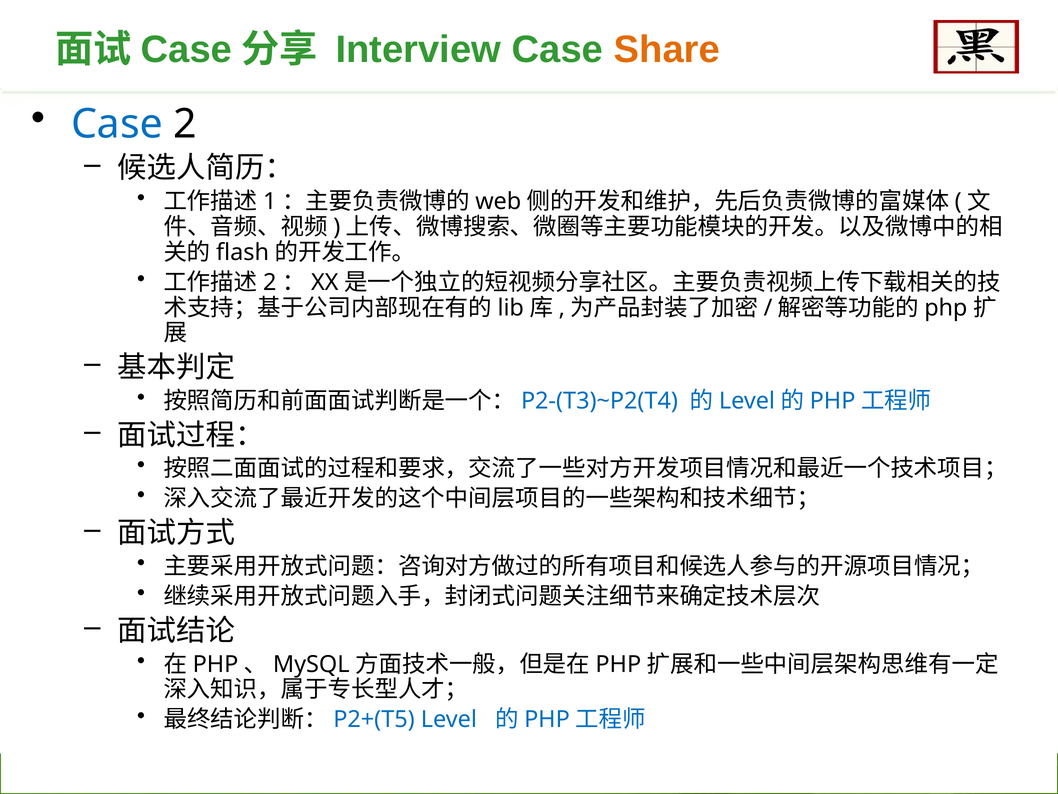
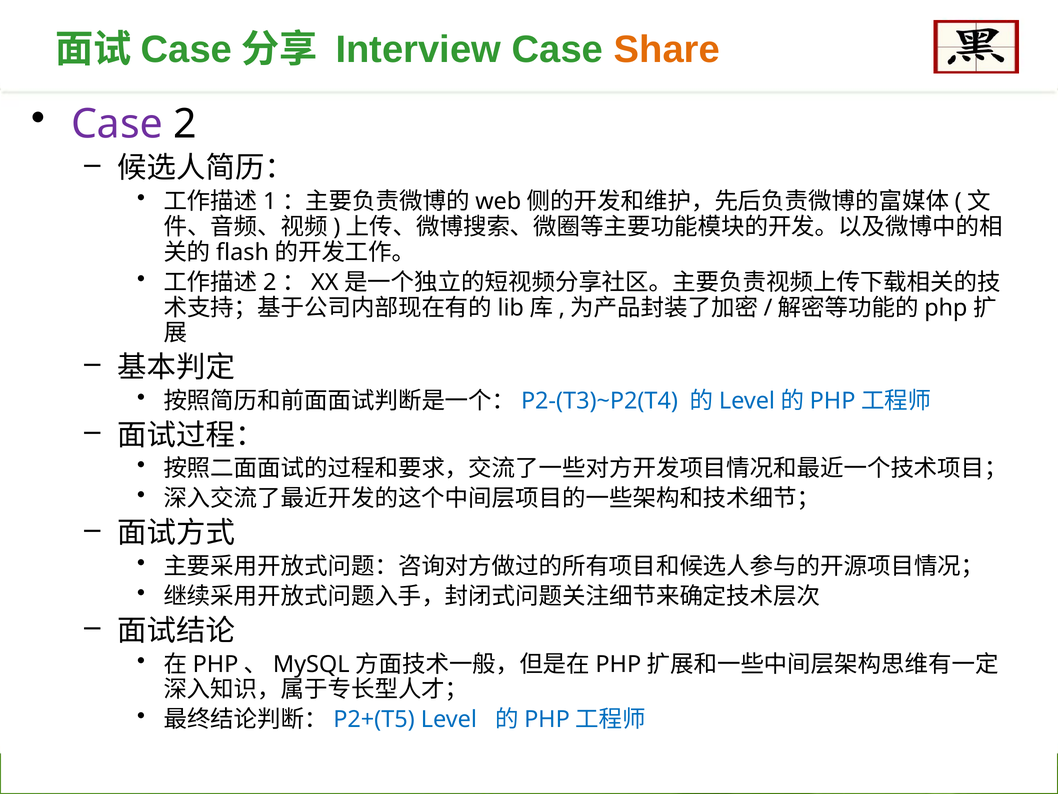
Case at (117, 124) colour: blue -> purple
